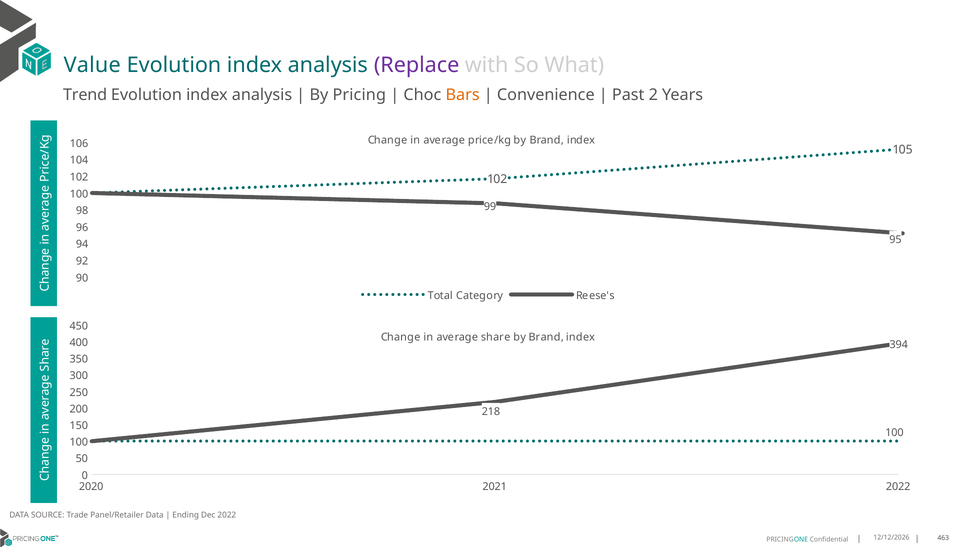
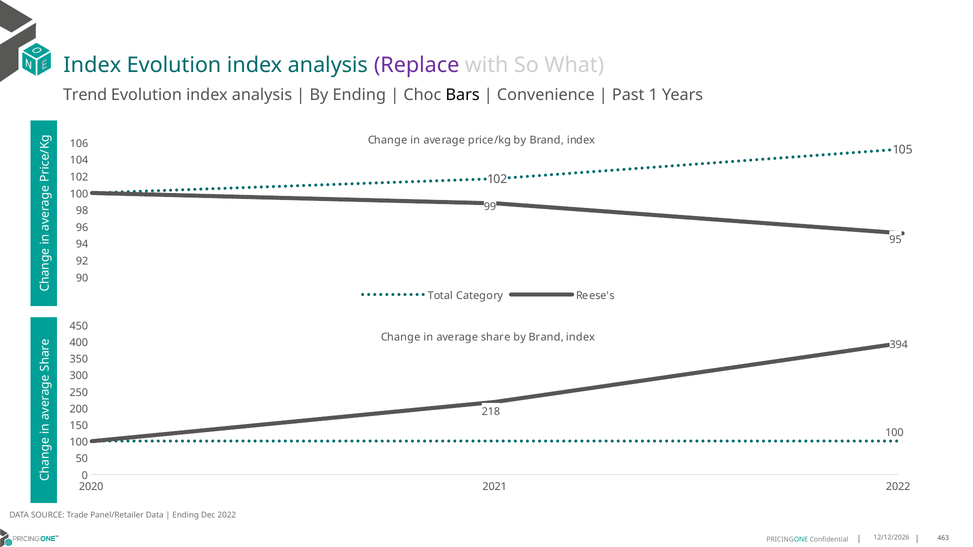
Value at (92, 65): Value -> Index
By Pricing: Pricing -> Ending
Bars colour: orange -> black
2: 2 -> 1
